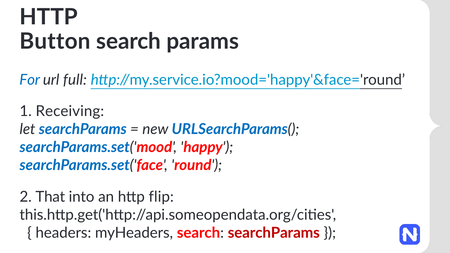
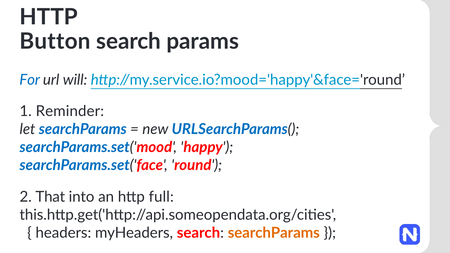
full: full -> will
Receiving: Receiving -> Reminder
flip: flip -> full
searchParams at (274, 233) colour: red -> orange
